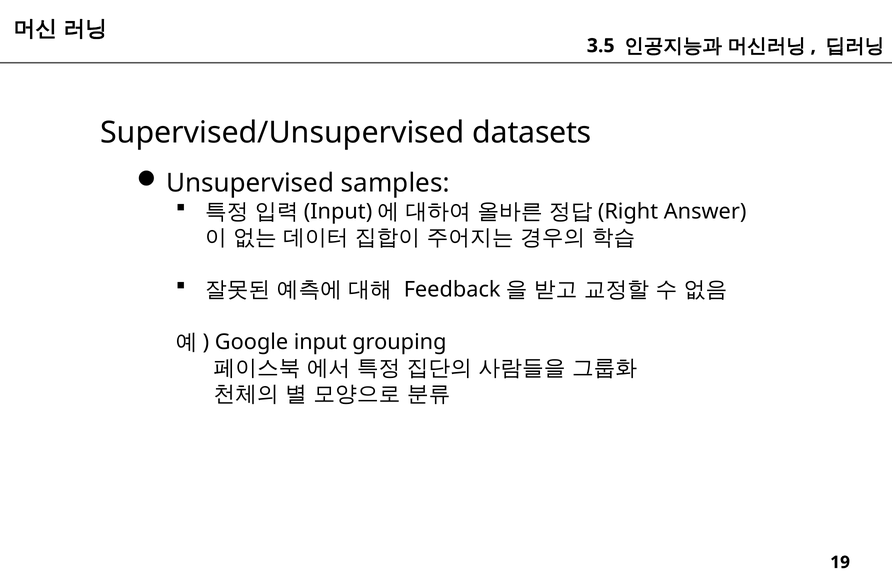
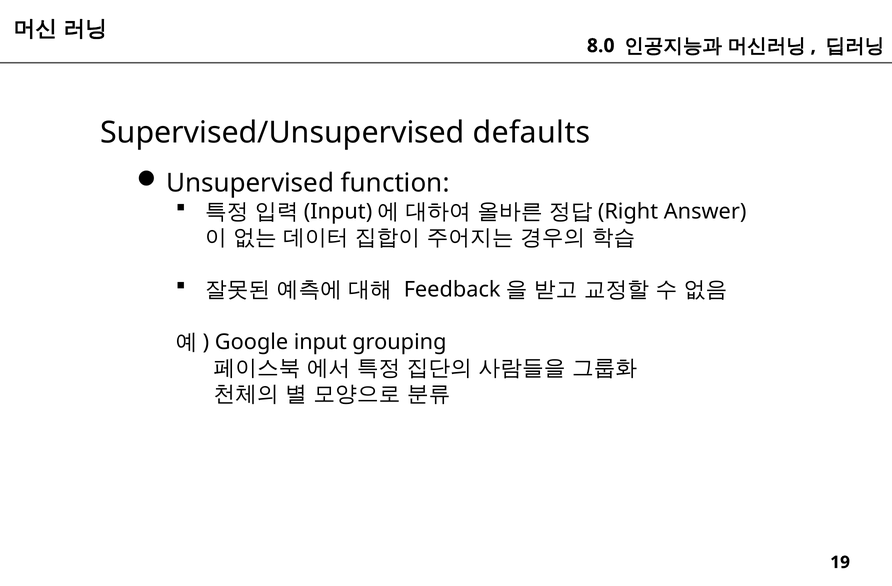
3.5: 3.5 -> 8.0
datasets: datasets -> defaults
samples: samples -> function
